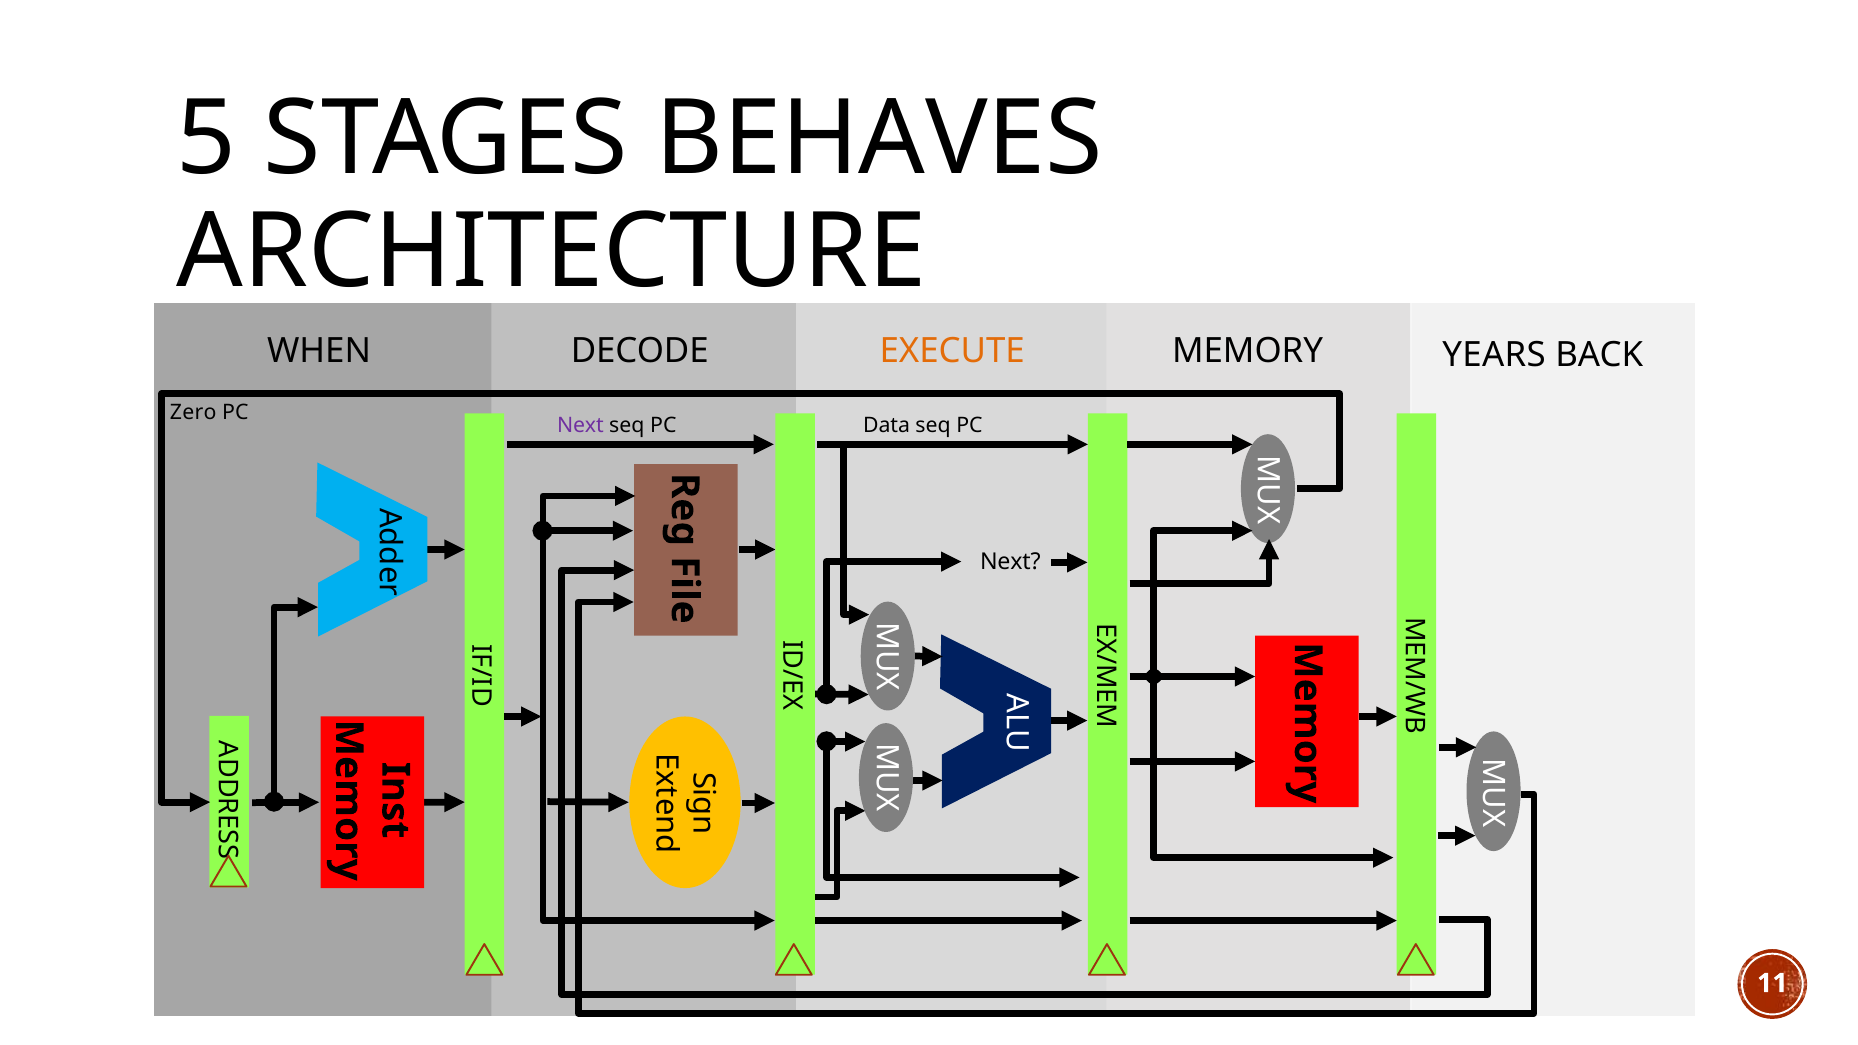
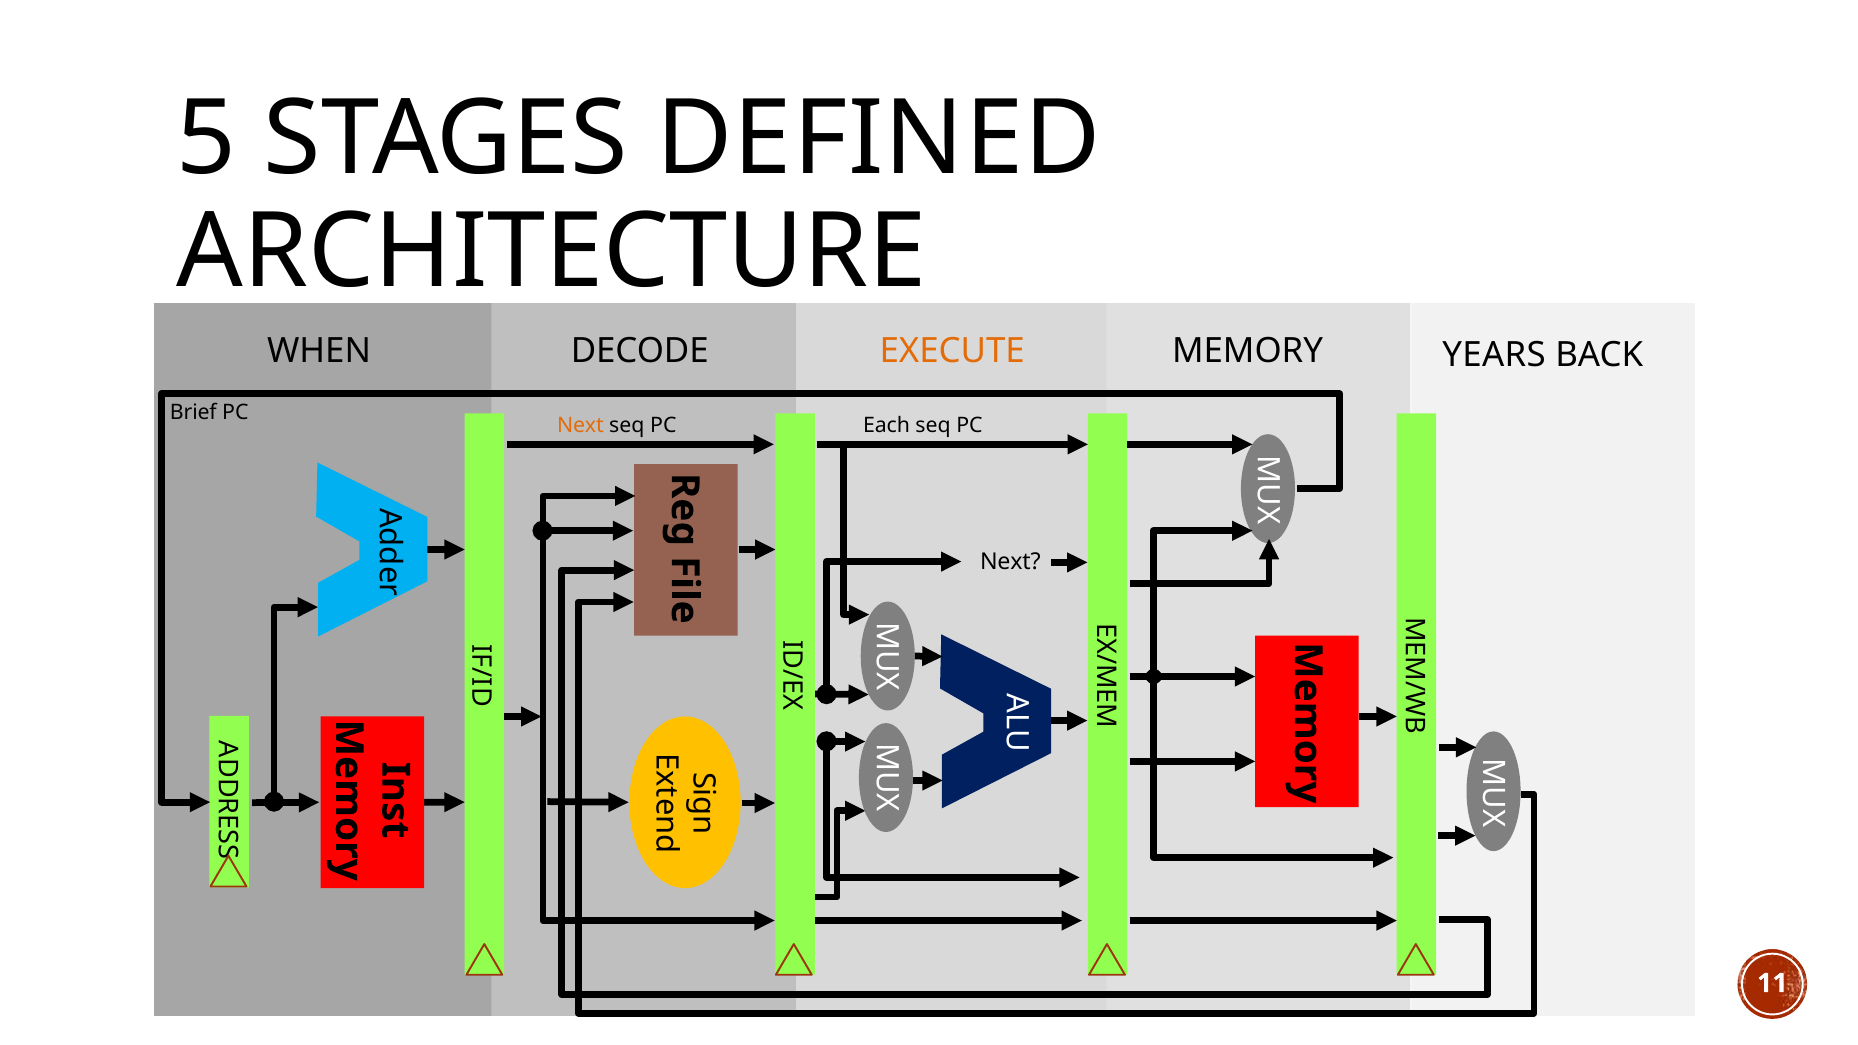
BEHAVES: BEHAVES -> DEFINED
Zero: Zero -> Brief
Next at (580, 426) colour: purple -> orange
Data: Data -> Each
